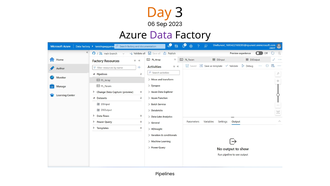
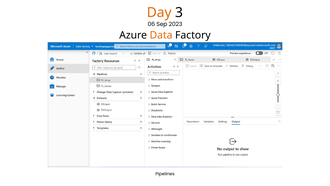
Data colour: purple -> orange
